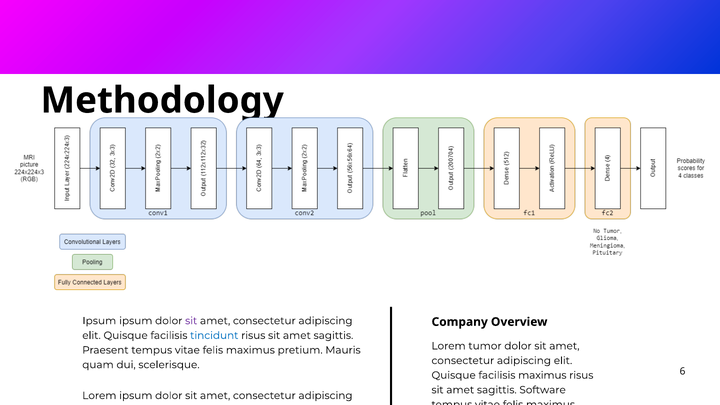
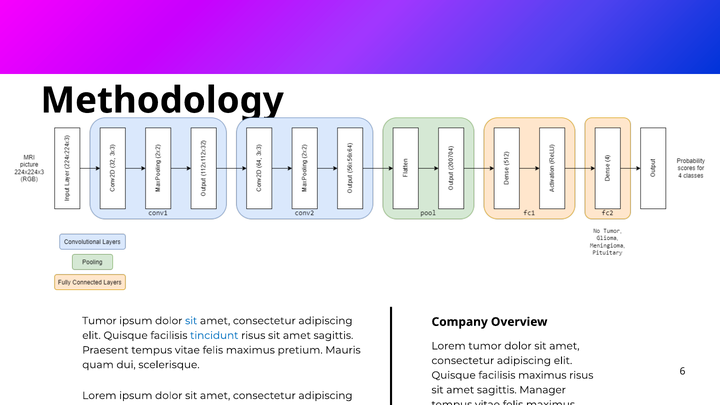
Ipsum at (99, 321): Ipsum -> Tumor
sit at (191, 321) colour: purple -> blue
Software: Software -> Manager
